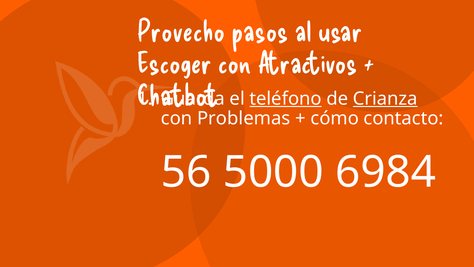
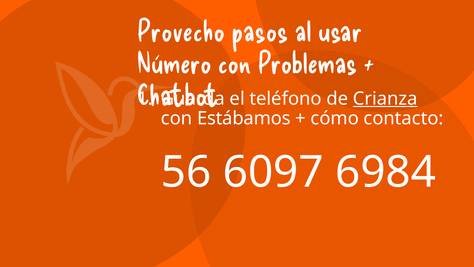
Escoger: Escoger -> Número
Atractivos: Atractivos -> Problemas
teléfono underline: present -> none
Problemas: Problemas -> Estábamos
5000: 5000 -> 6097
